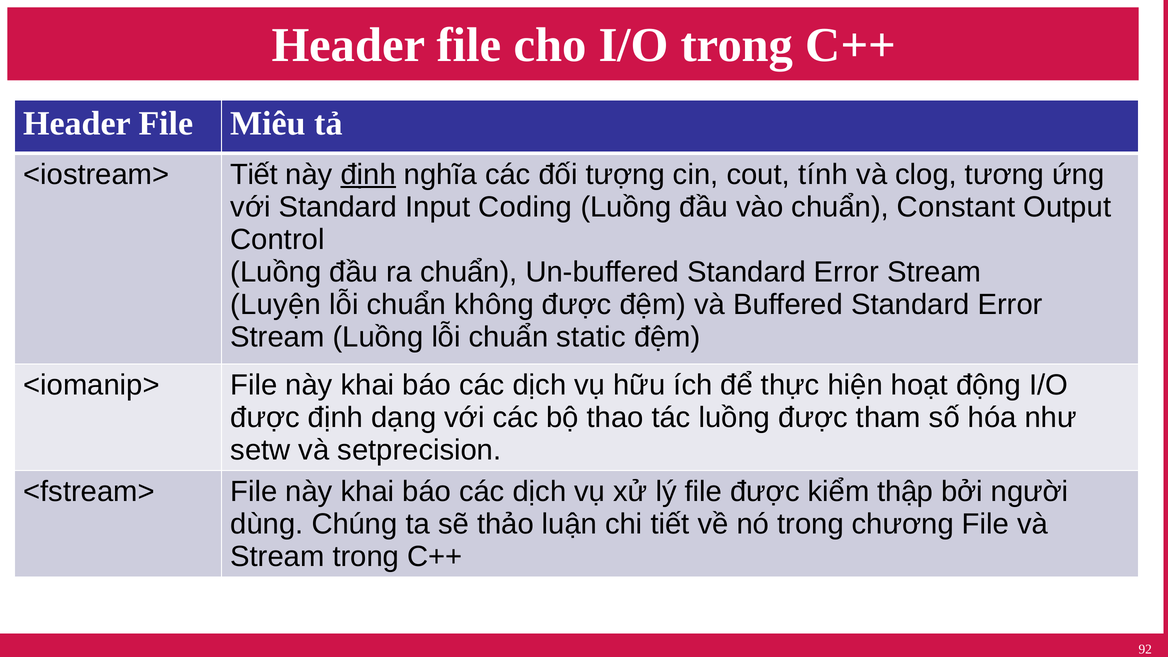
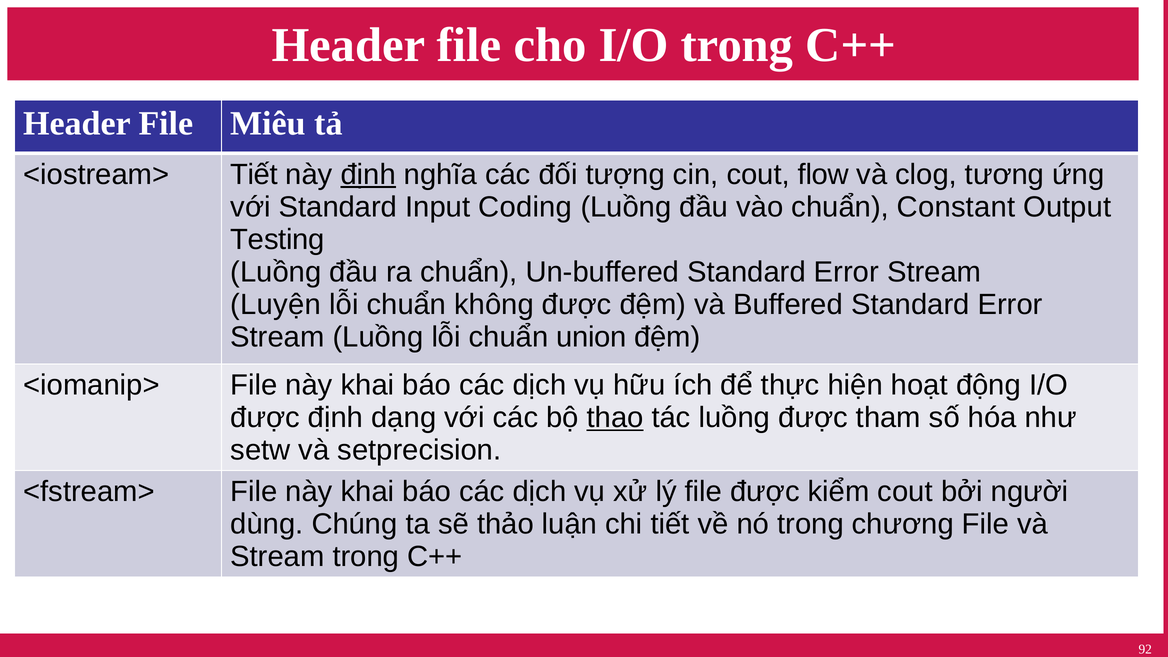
tính: tính -> flow
Control: Control -> Testing
static: static -> union
thao underline: none -> present
kiểm thập: thập -> cout
